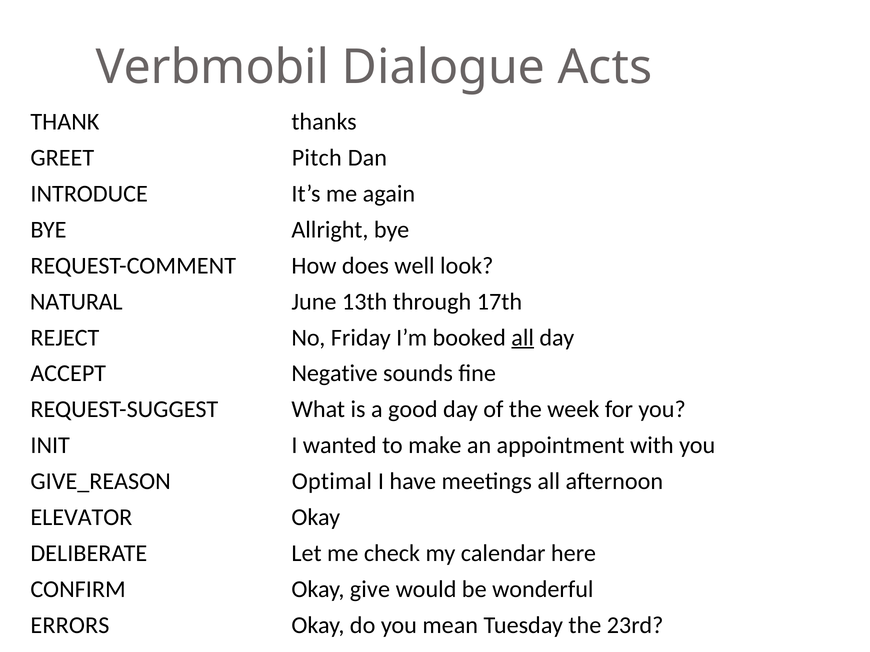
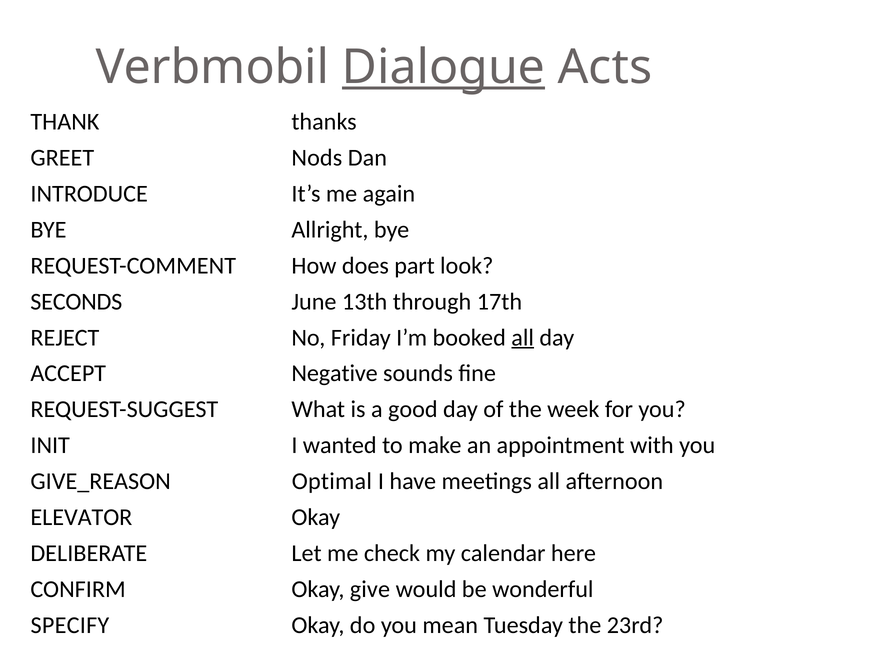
Dialogue underline: none -> present
Pitch: Pitch -> Nods
well: well -> part
NATURAL: NATURAL -> SECONDS
ERRORS: ERRORS -> SPECIFY
